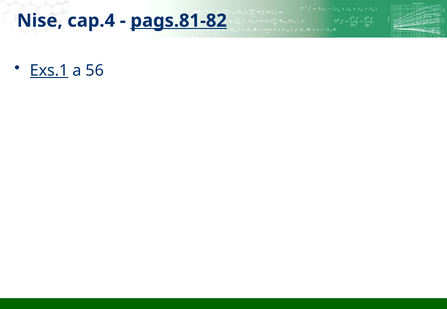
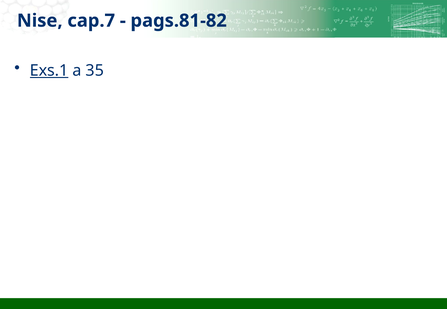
cap.4: cap.4 -> cap.7
pags.81-82 underline: present -> none
56: 56 -> 35
